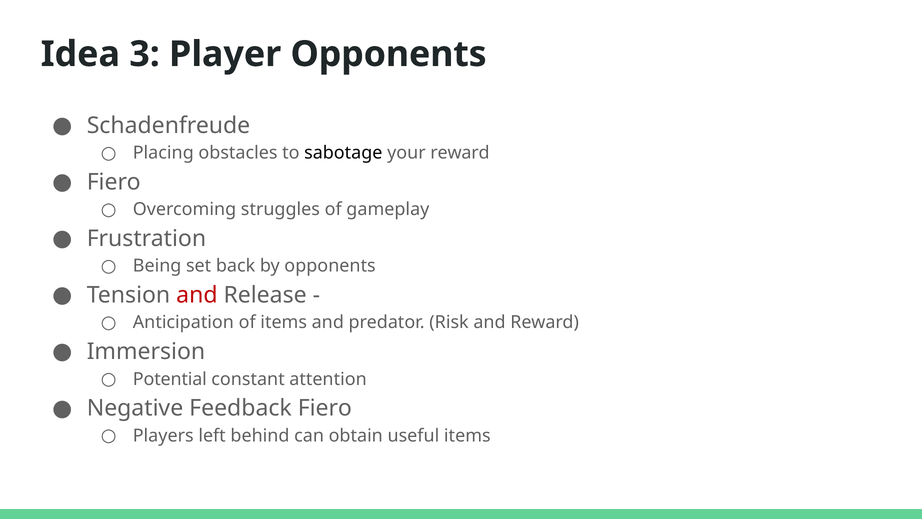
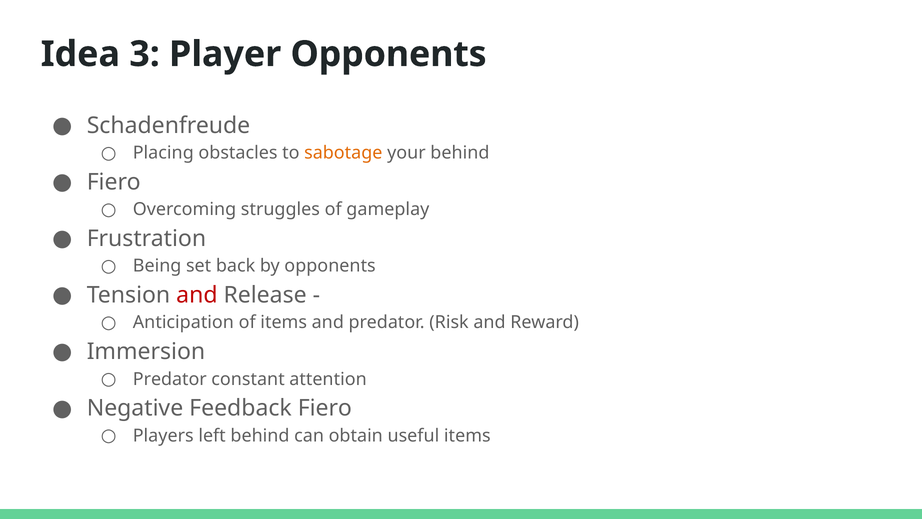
sabotage colour: black -> orange
your reward: reward -> behind
Potential at (170, 379): Potential -> Predator
